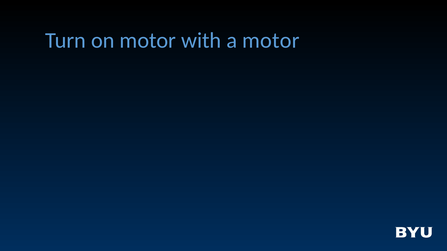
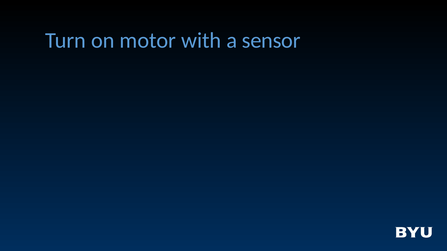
a motor: motor -> sensor
